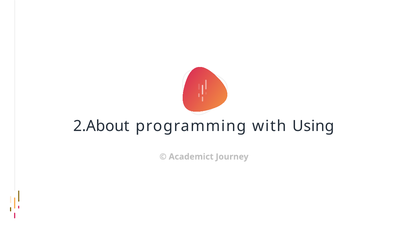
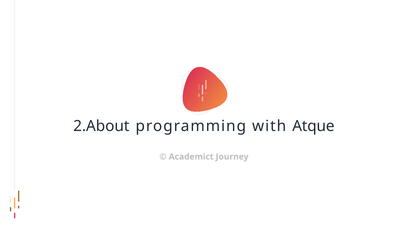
Using: Using -> Atque
